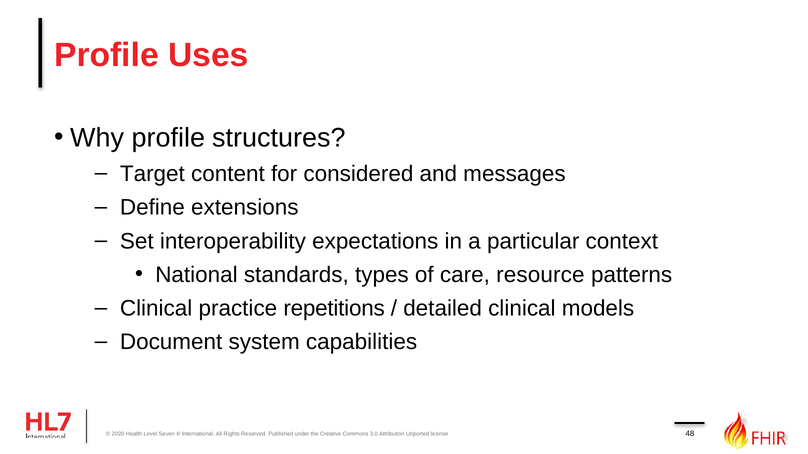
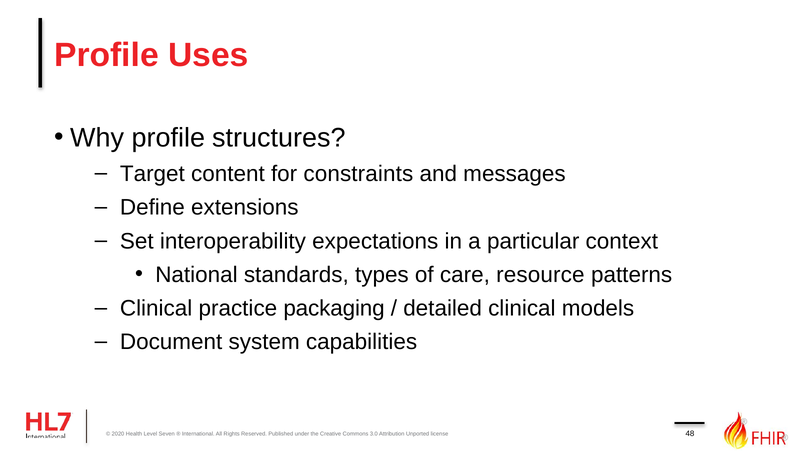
considered: considered -> constraints
repetitions: repetitions -> packaging
